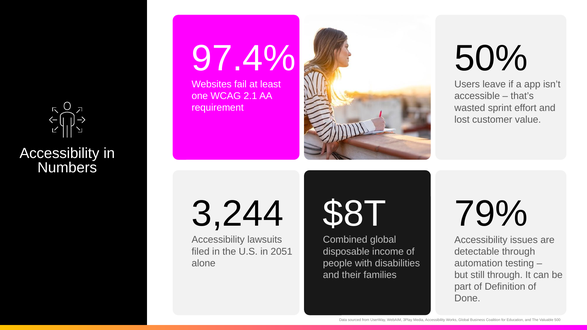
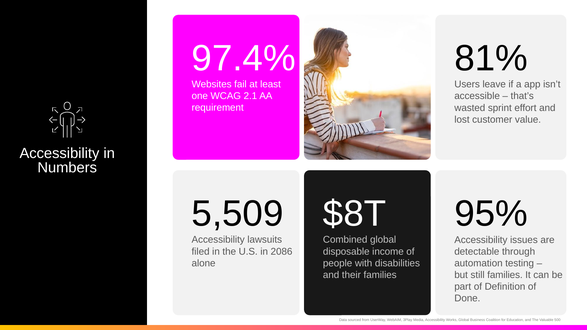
50%: 50% -> 81%
3,244: 3,244 -> 5,509
79%: 79% -> 95%
2051: 2051 -> 2086
still through: through -> families
